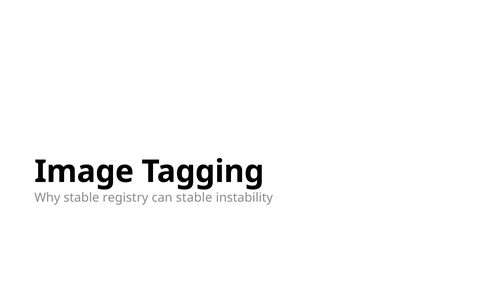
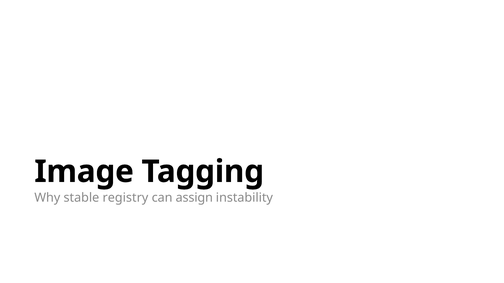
can stable: stable -> assign
